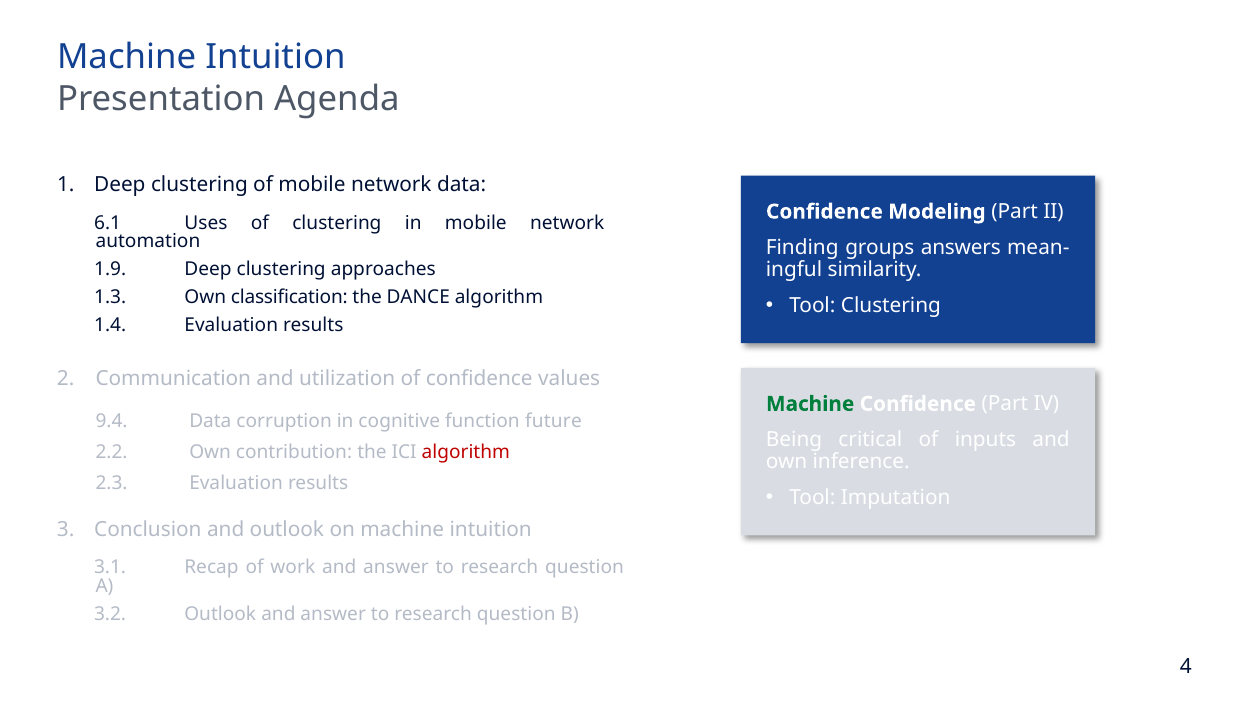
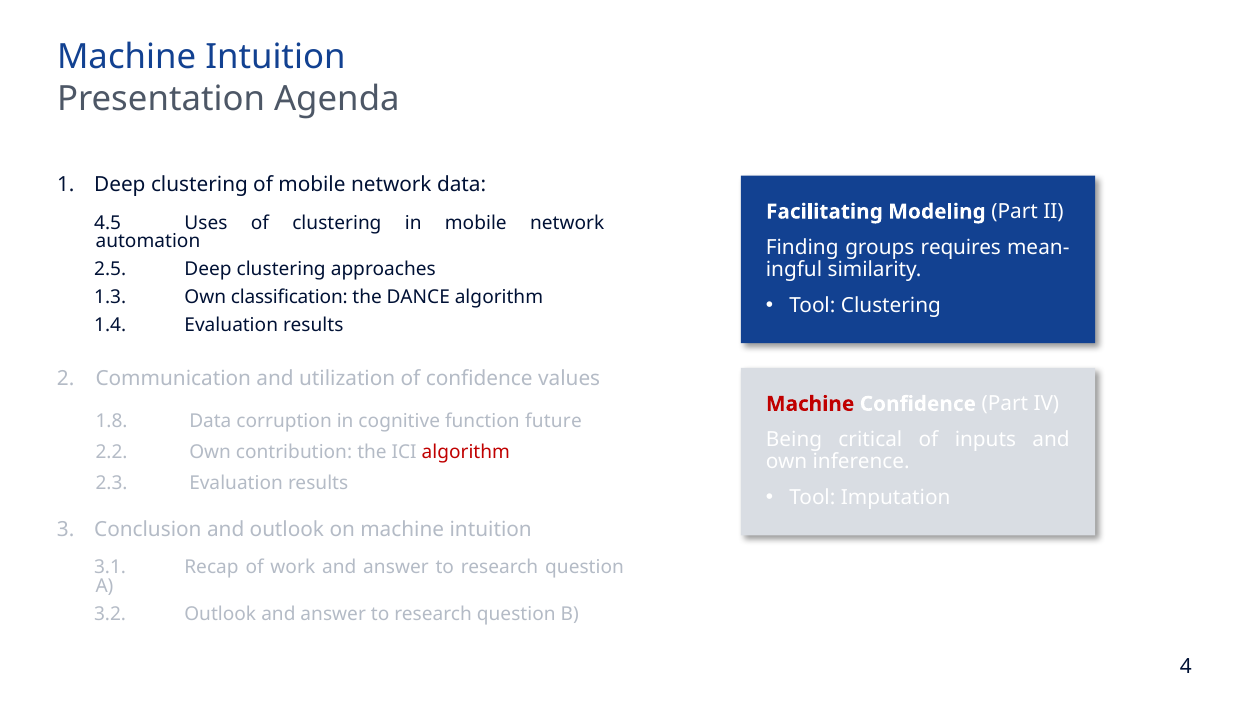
Confidence at (824, 212): Confidence -> Facilitating
6.1: 6.1 -> 4.5
answers: answers -> requires
1.9: 1.9 -> 2.5
Machine at (810, 404) colour: green -> red
9.4: 9.4 -> 1.8
